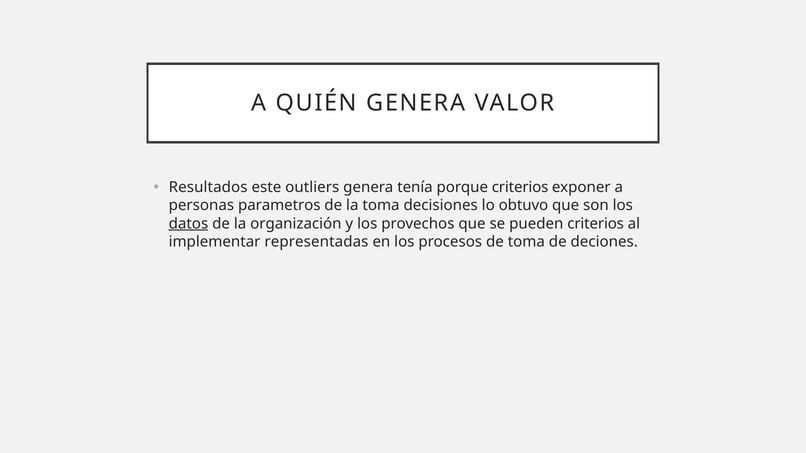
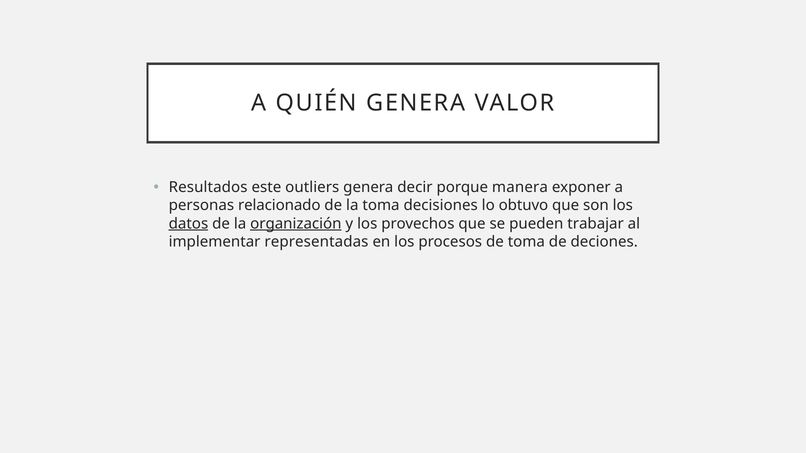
tenía: tenía -> decir
porque criterios: criterios -> manera
parametros: parametros -> relacionado
organización underline: none -> present
pueden criterios: criterios -> trabajar
